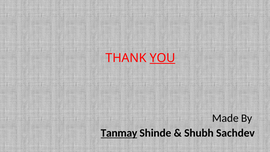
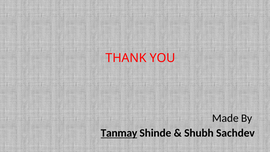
YOU underline: present -> none
